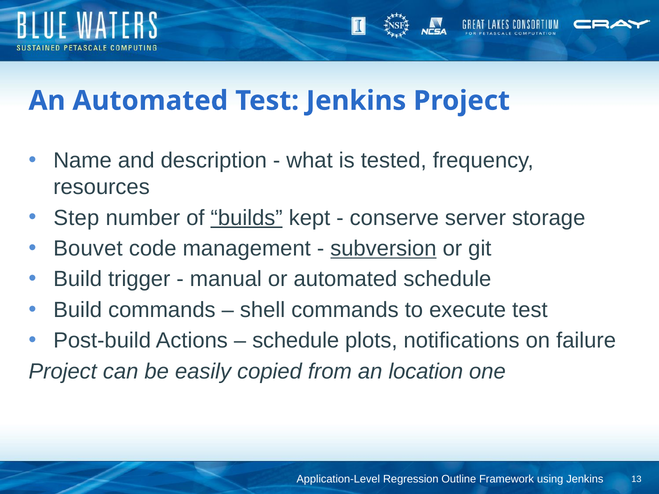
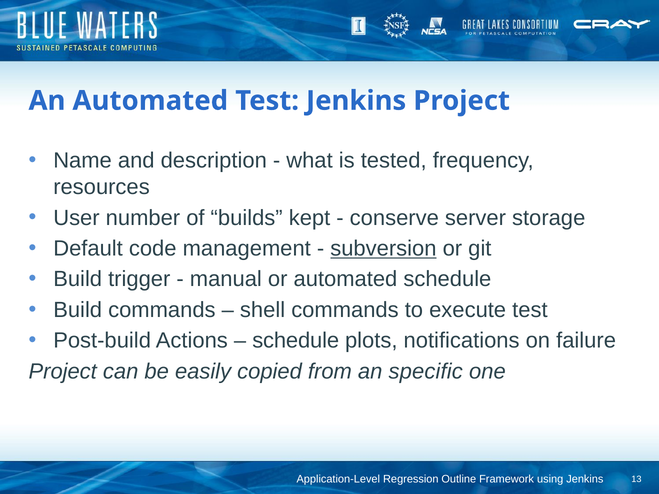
Step: Step -> User
builds underline: present -> none
Bouvet: Bouvet -> Default
location: location -> specific
